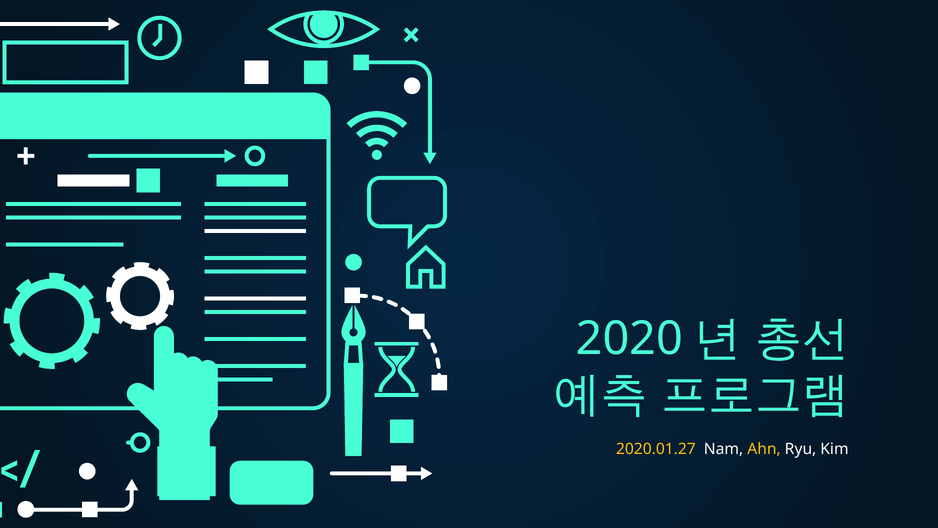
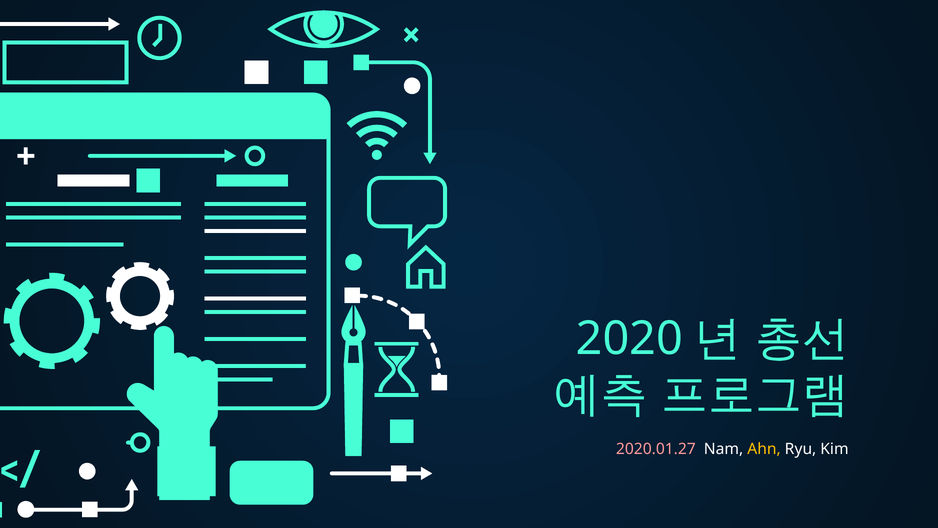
2020.01.27 colour: yellow -> pink
